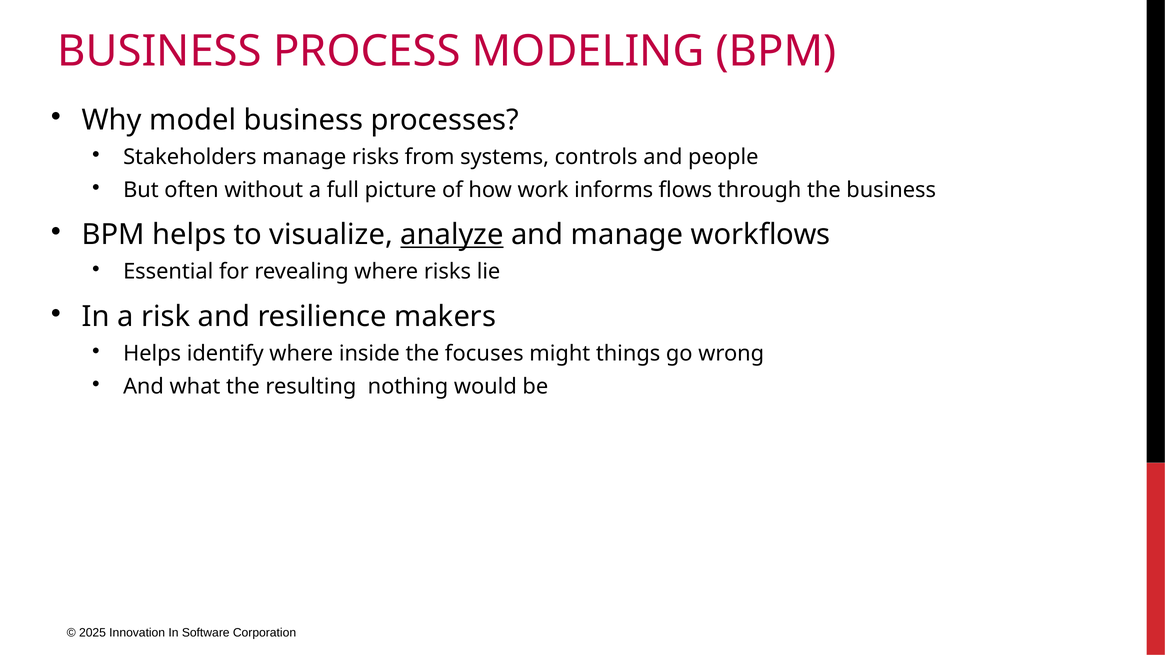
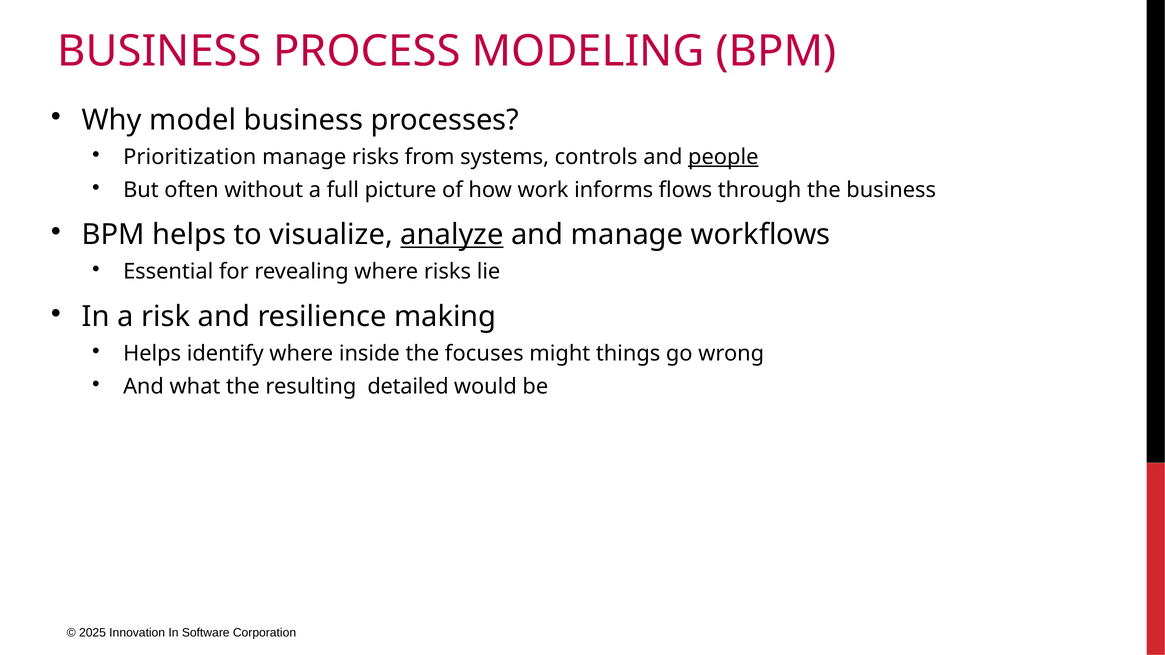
Stakeholders: Stakeholders -> Prioritization
people underline: none -> present
makers: makers -> making
nothing: nothing -> detailed
